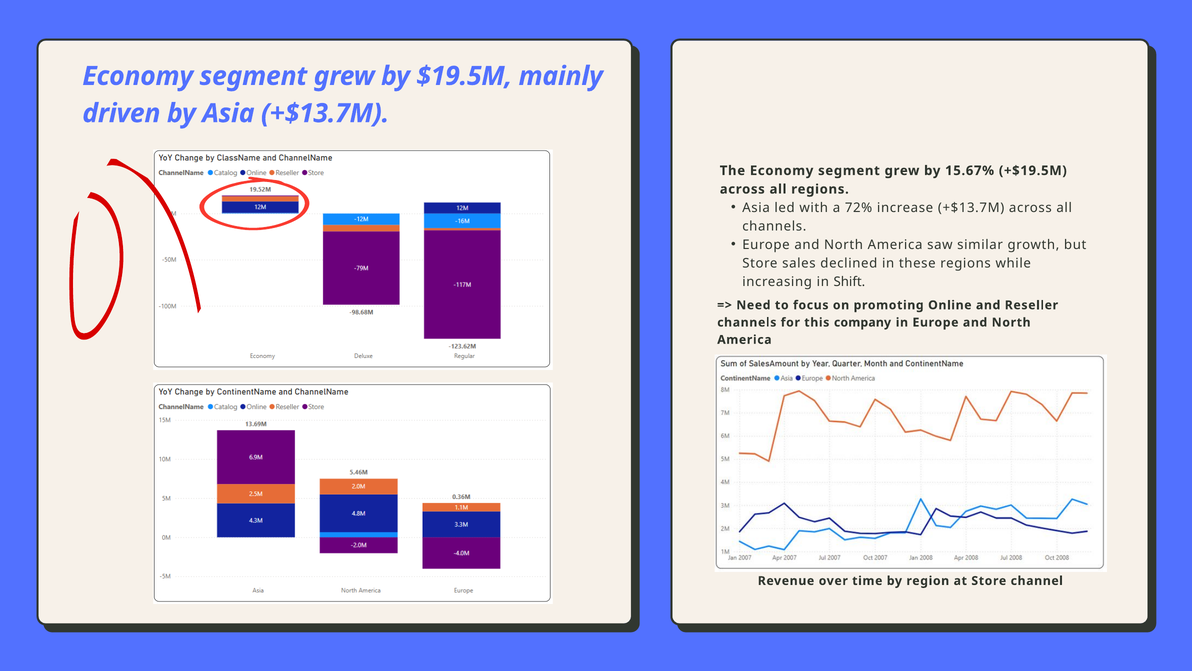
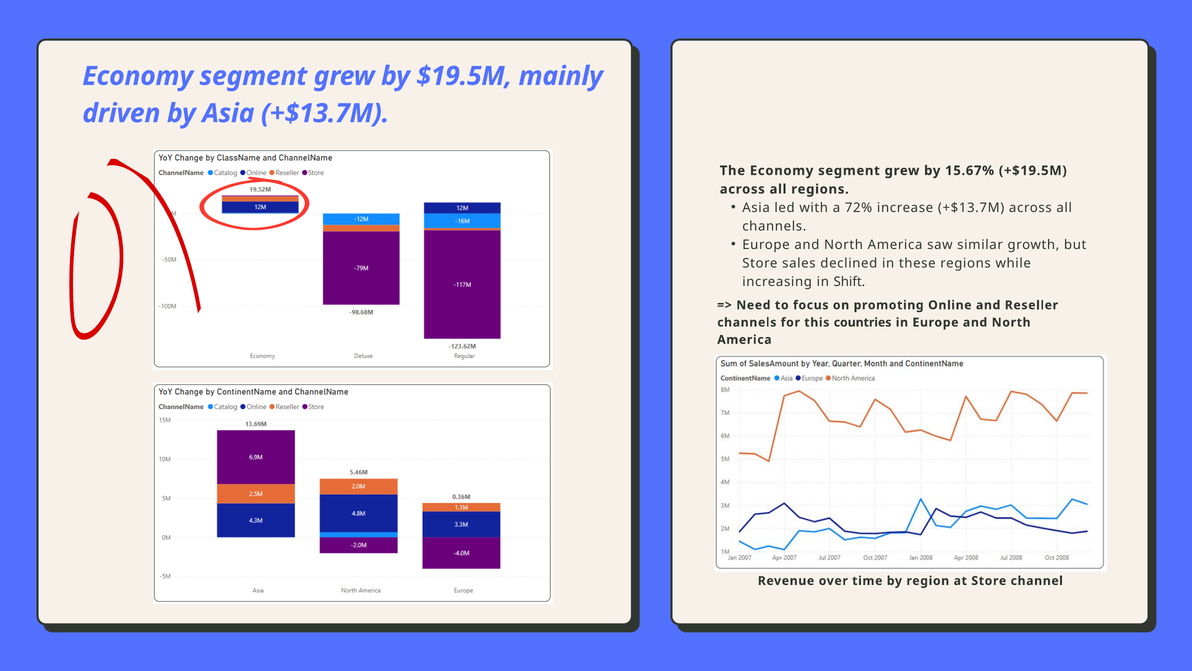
company: company -> countries
